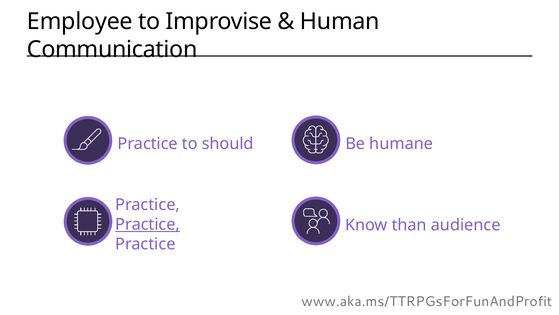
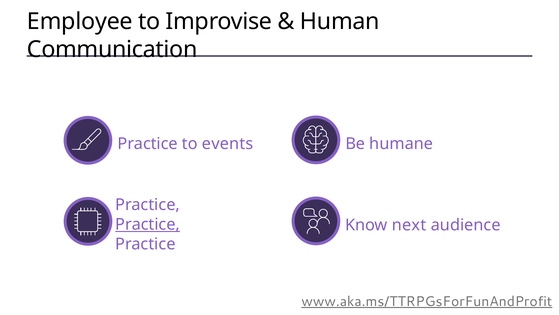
should: should -> events
than: than -> next
www.aka.ms/TTRPGsForFunAndProfit underline: none -> present
